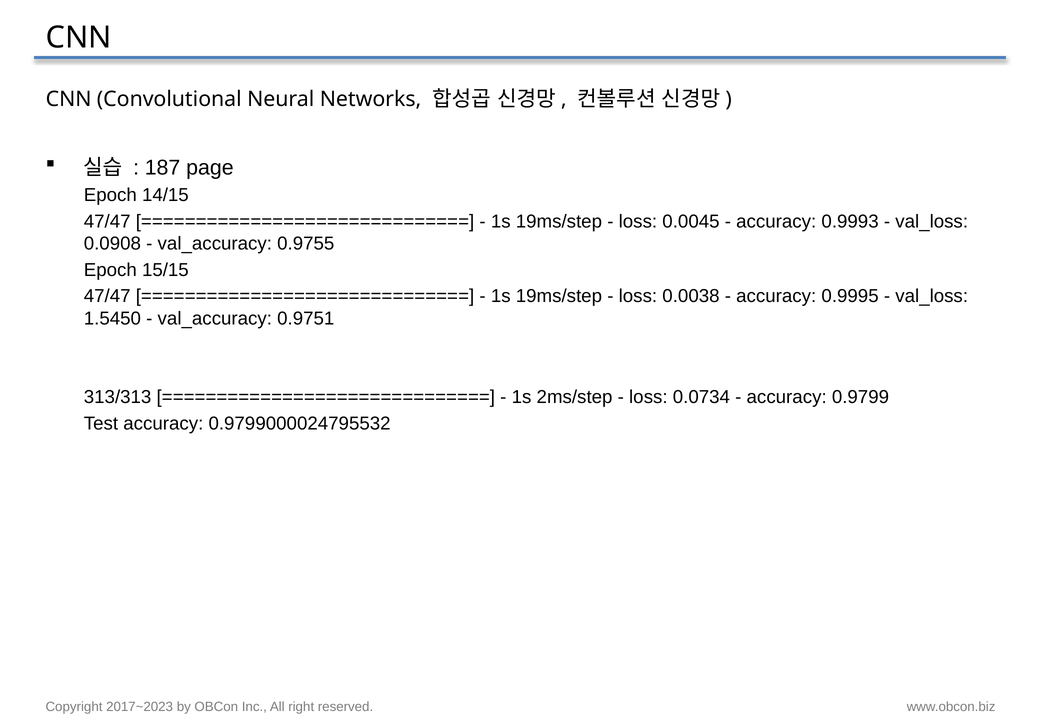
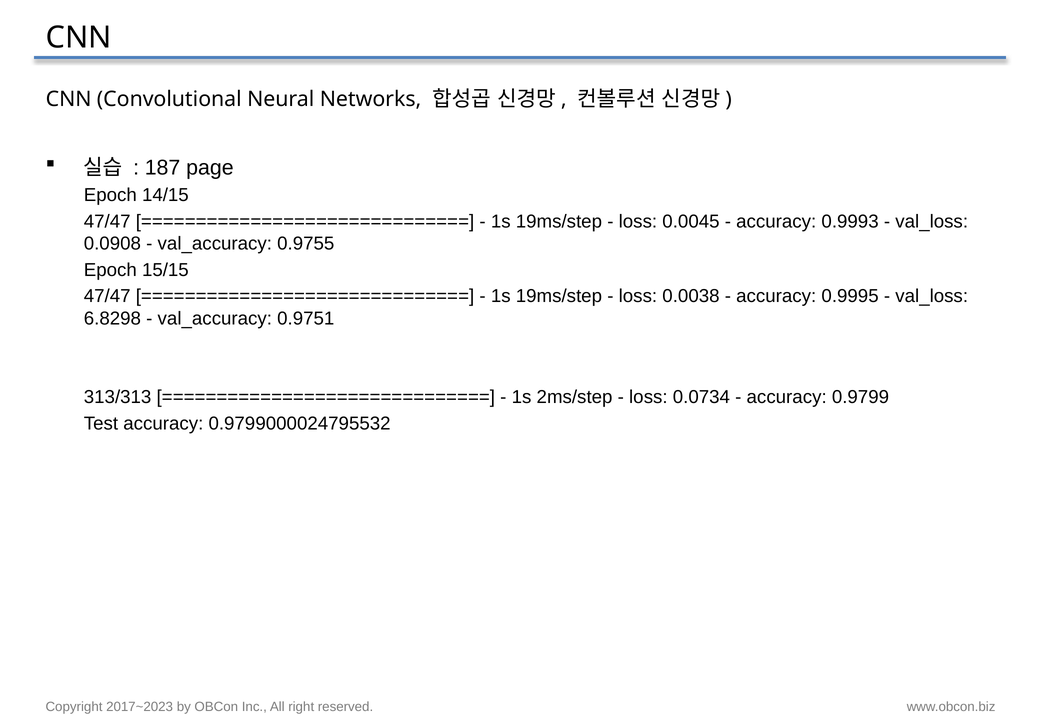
1.5450: 1.5450 -> 6.8298
